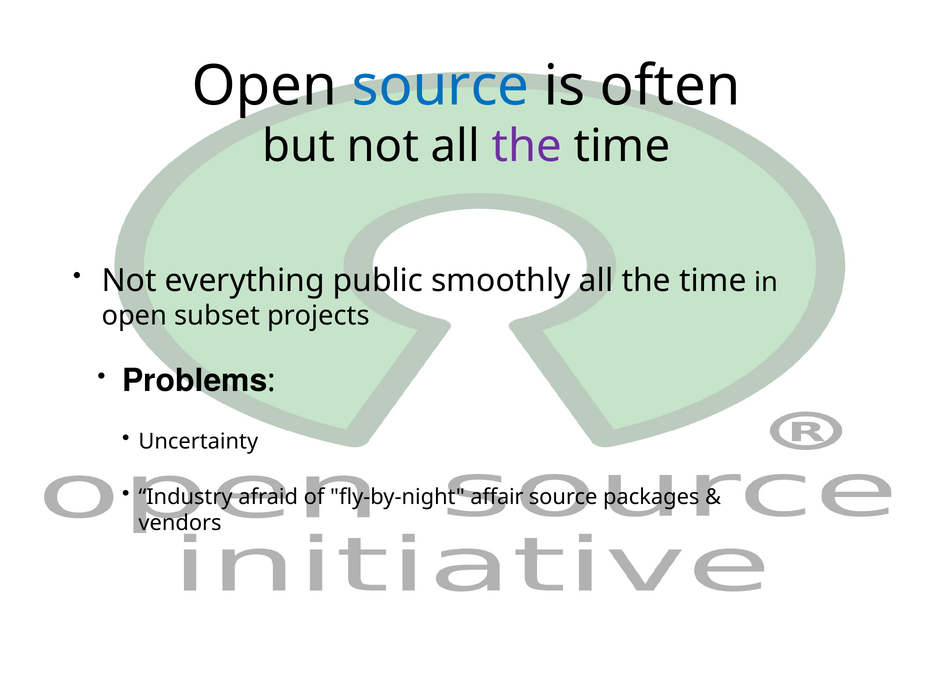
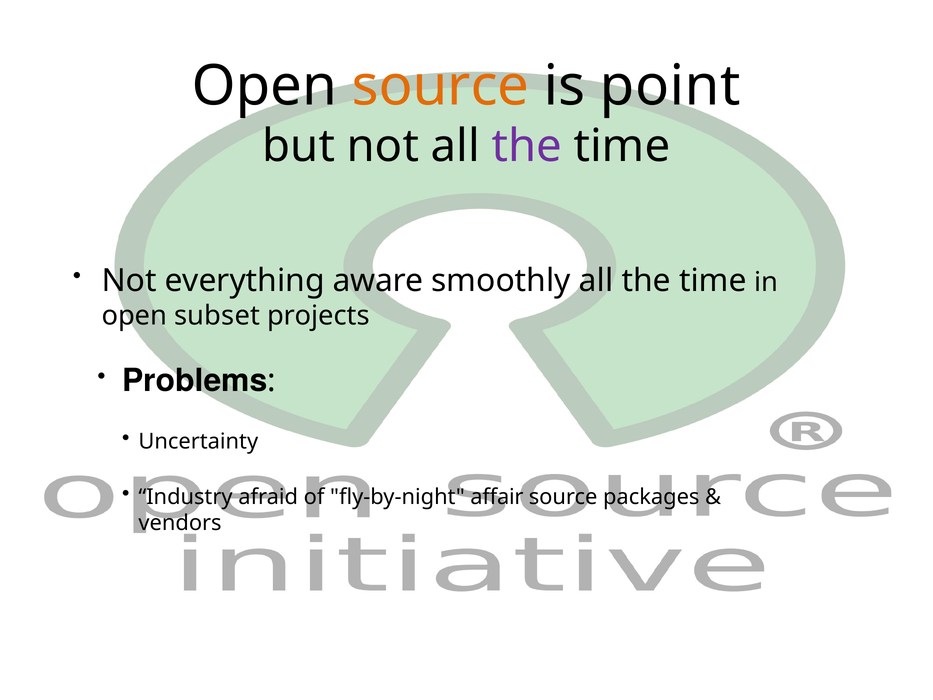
source at (441, 86) colour: blue -> orange
often: often -> point
public: public -> aware
